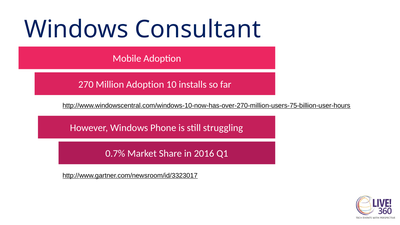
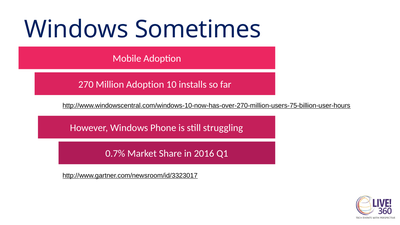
Consultant: Consultant -> Sometimes
